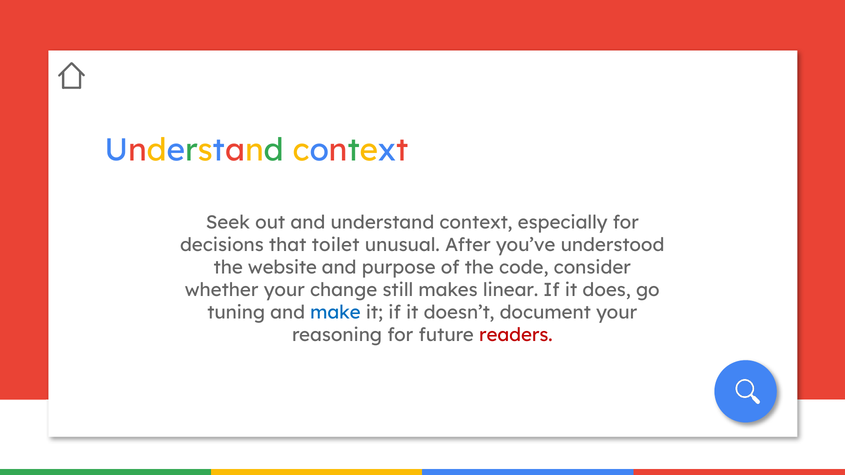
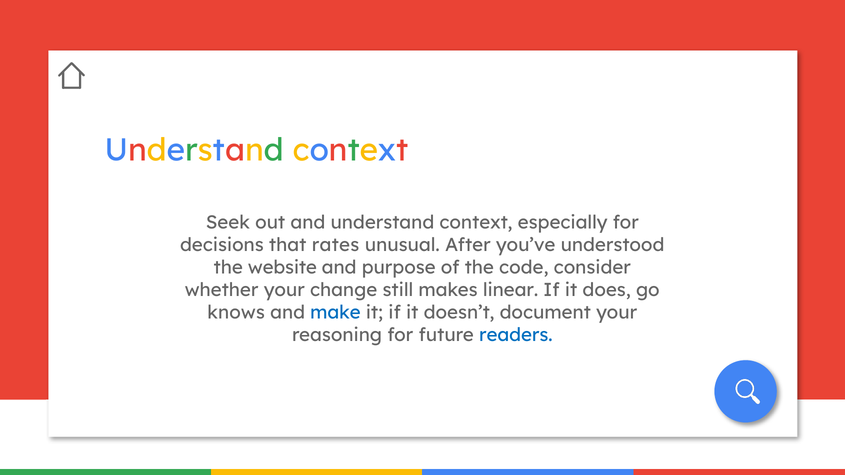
toilet: toilet -> rates
tuning: tuning -> knows
readers colour: red -> blue
